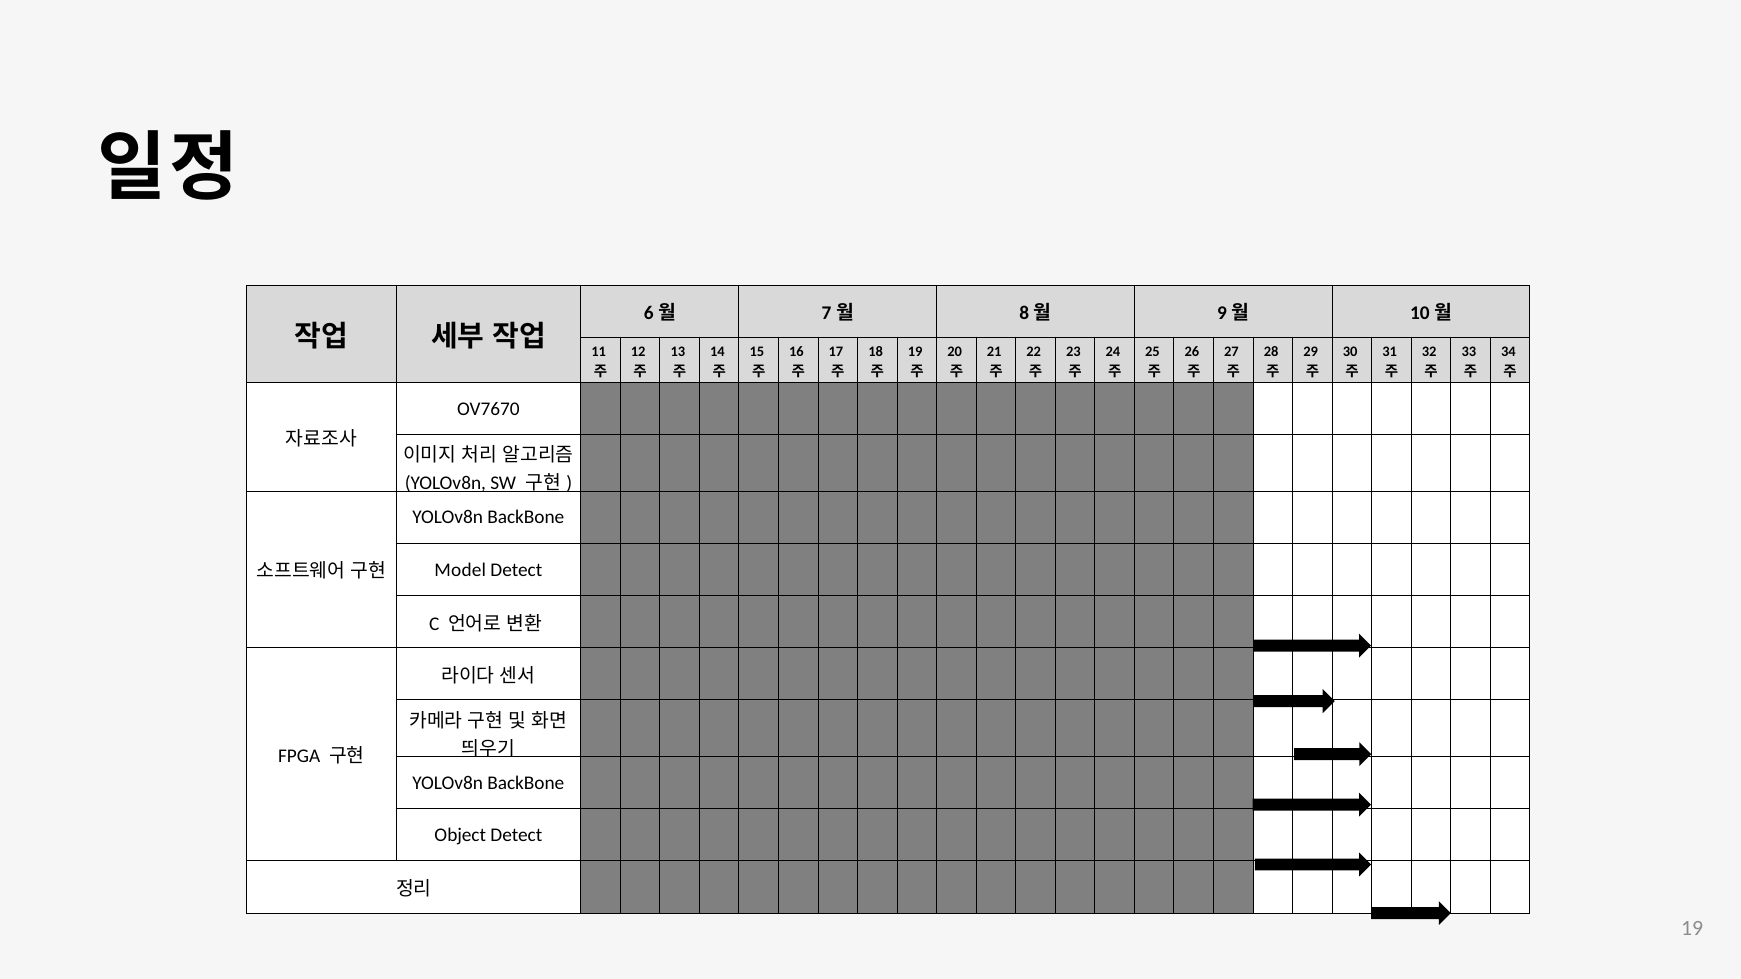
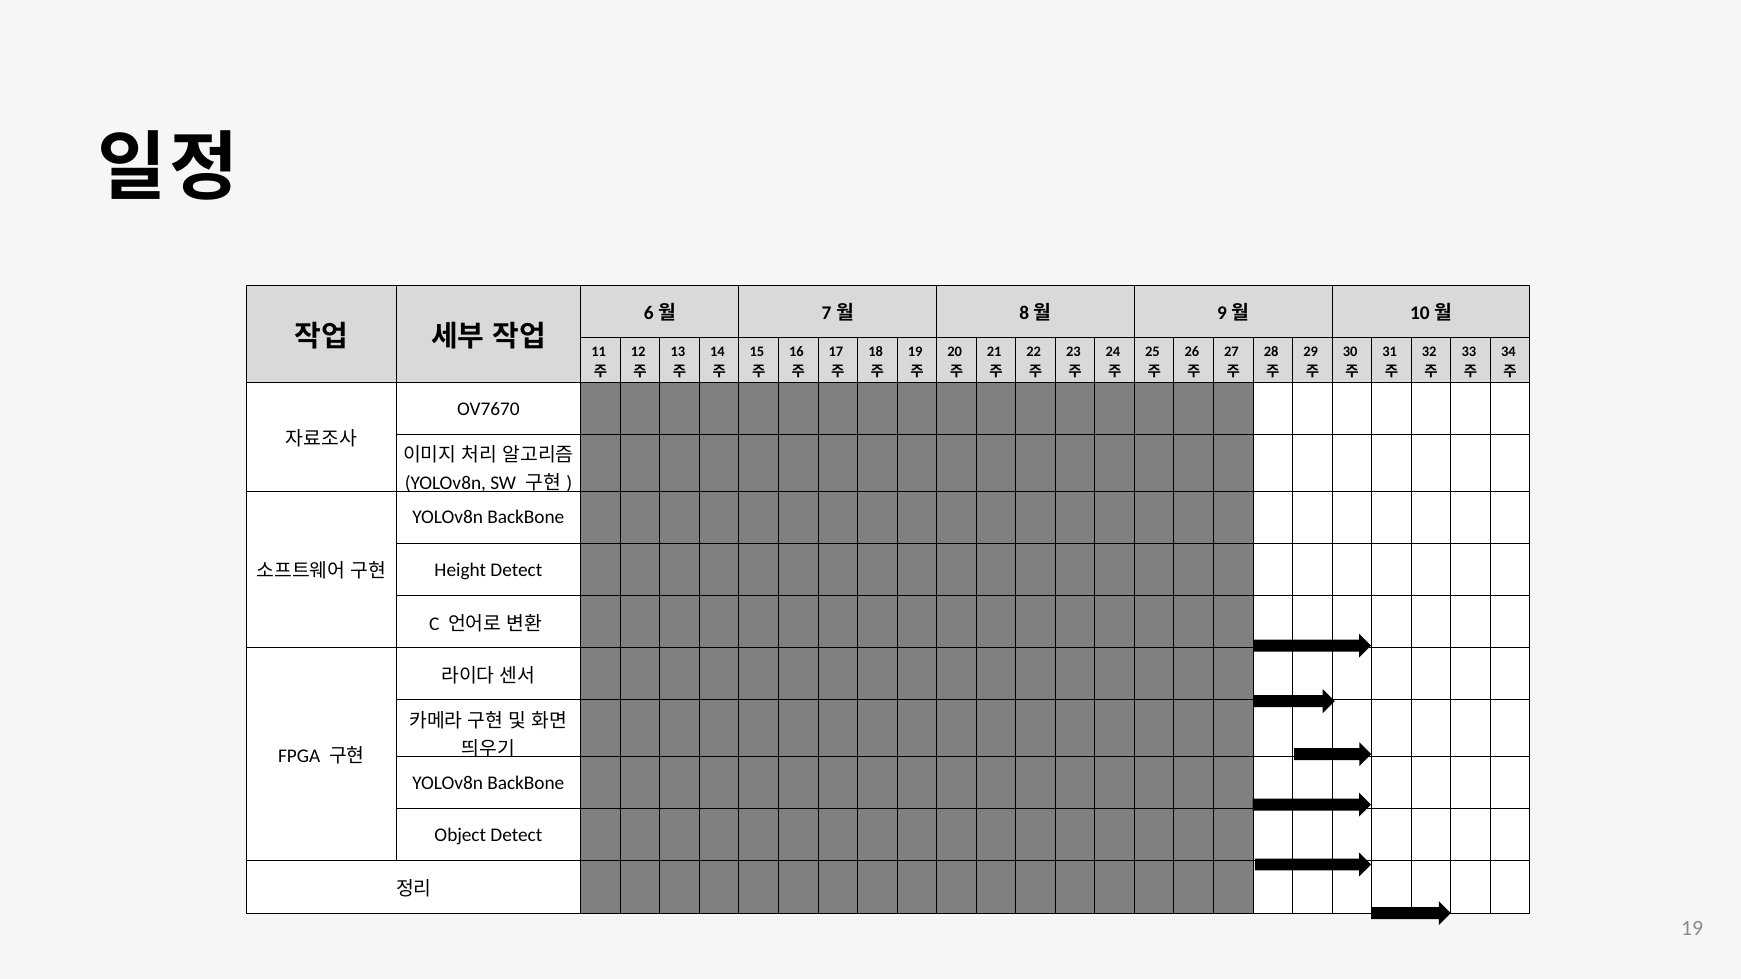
Model: Model -> Height
